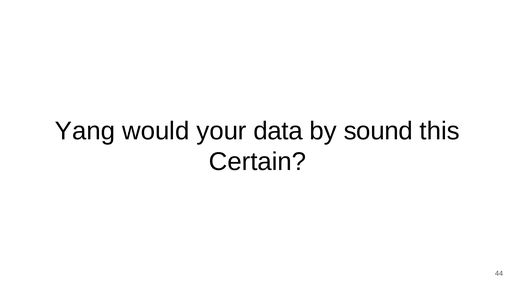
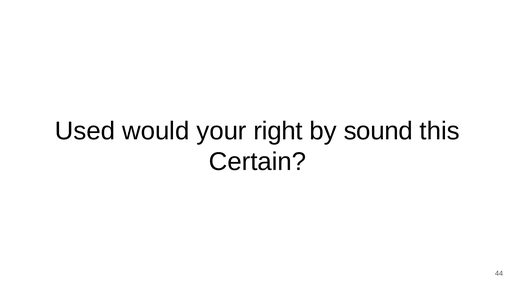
Yang: Yang -> Used
data: data -> right
